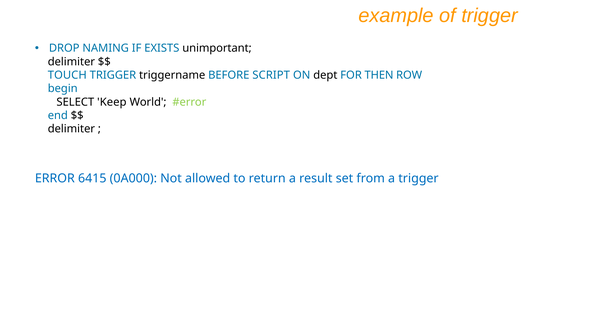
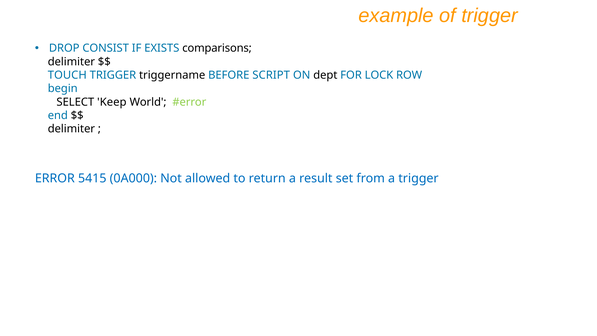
NAMING: NAMING -> CONSIST
unimportant: unimportant -> comparisons
THEN: THEN -> LOCK
6415: 6415 -> 5415
